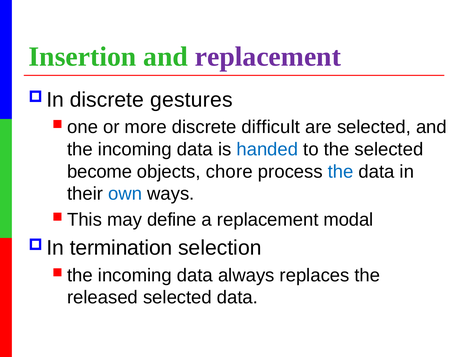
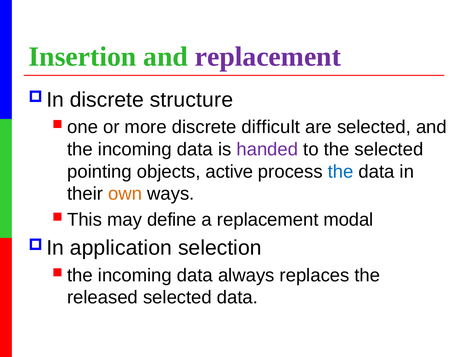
gestures: gestures -> structure
handed colour: blue -> purple
become: become -> pointing
chore: chore -> active
own colour: blue -> orange
termination: termination -> application
